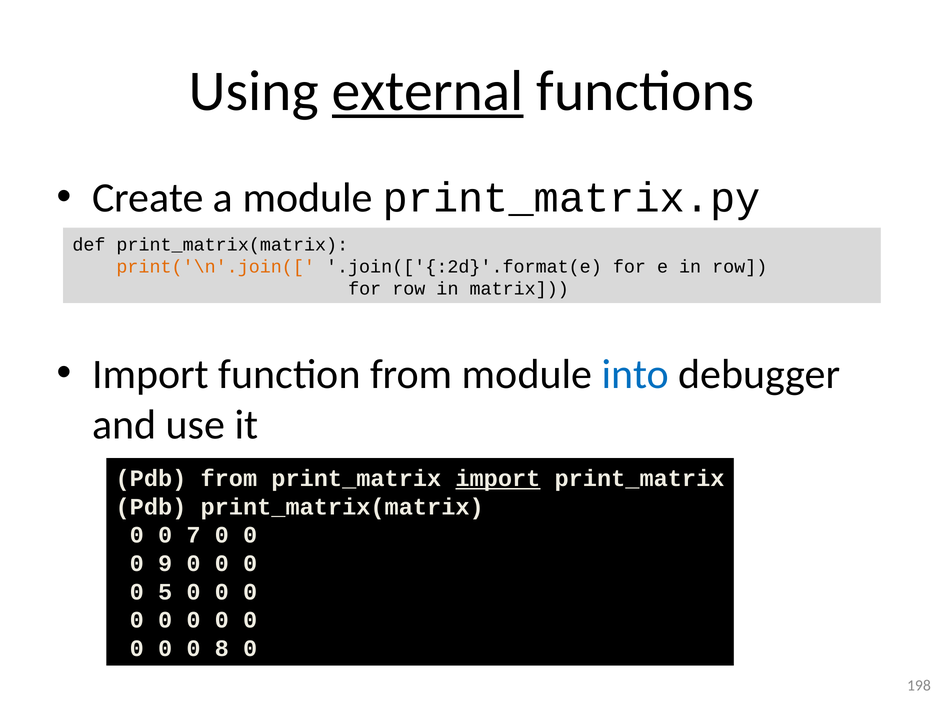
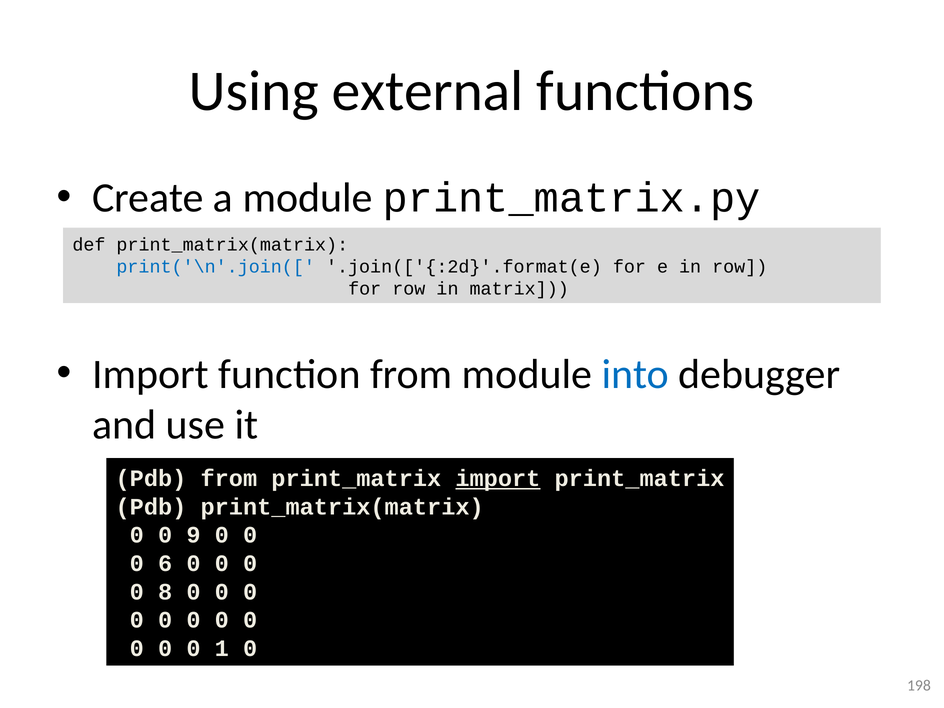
external underline: present -> none
print('\n'.join([ colour: orange -> blue
7: 7 -> 9
9: 9 -> 6
5: 5 -> 8
8: 8 -> 1
